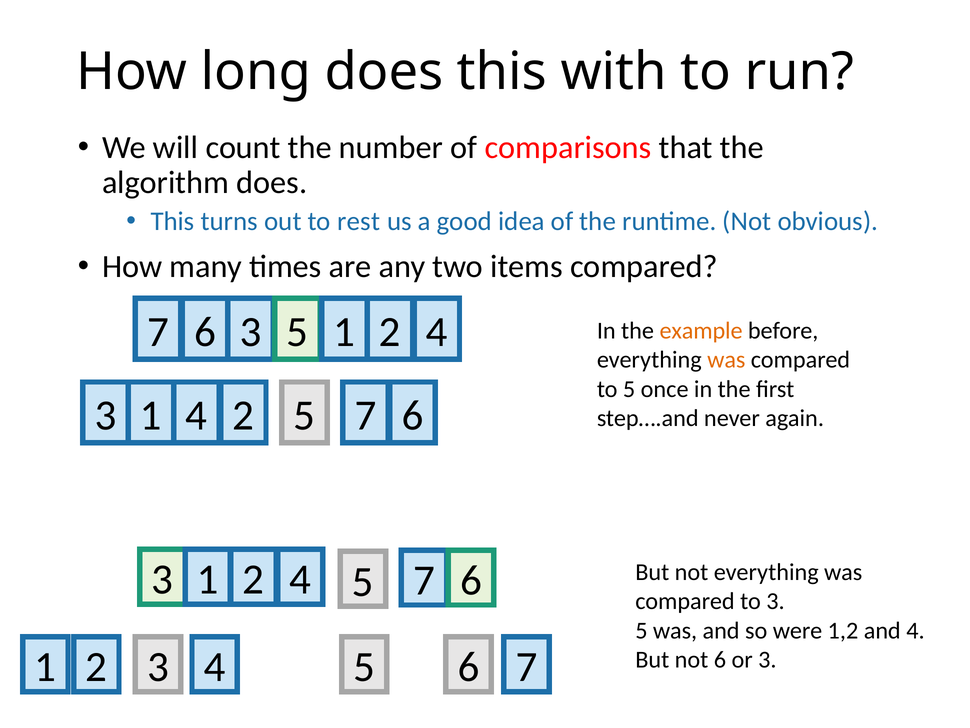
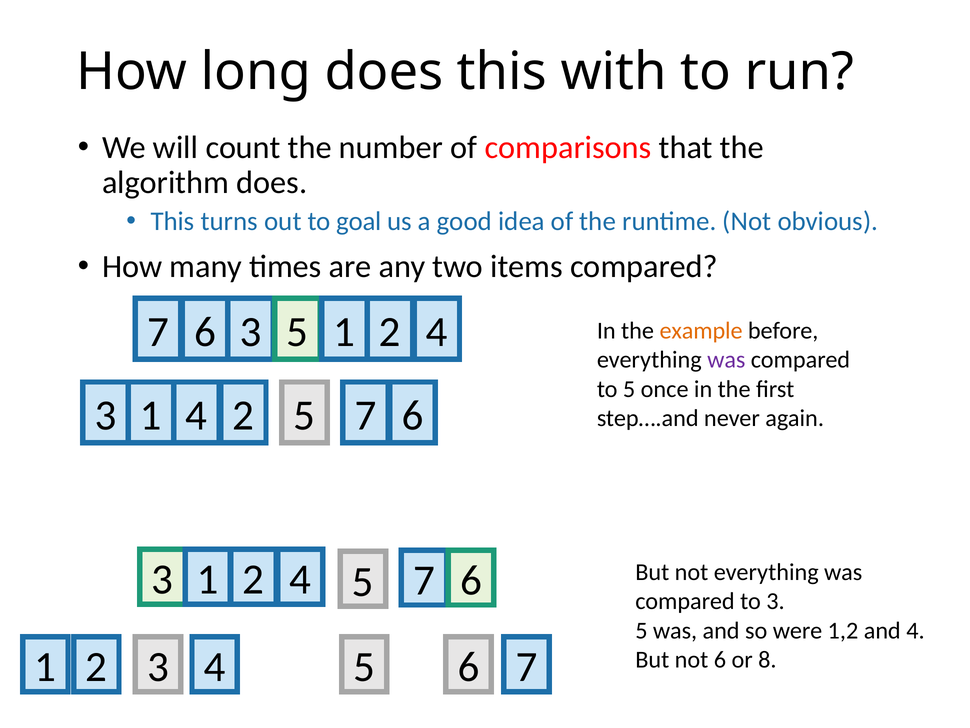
rest: rest -> goal
was at (726, 360) colour: orange -> purple
or 3: 3 -> 8
